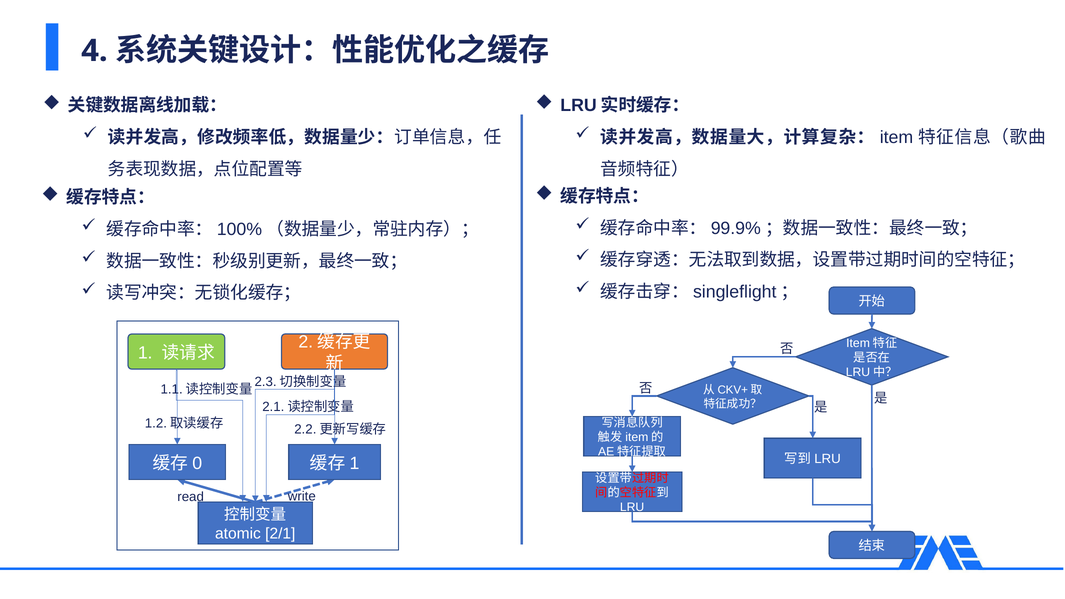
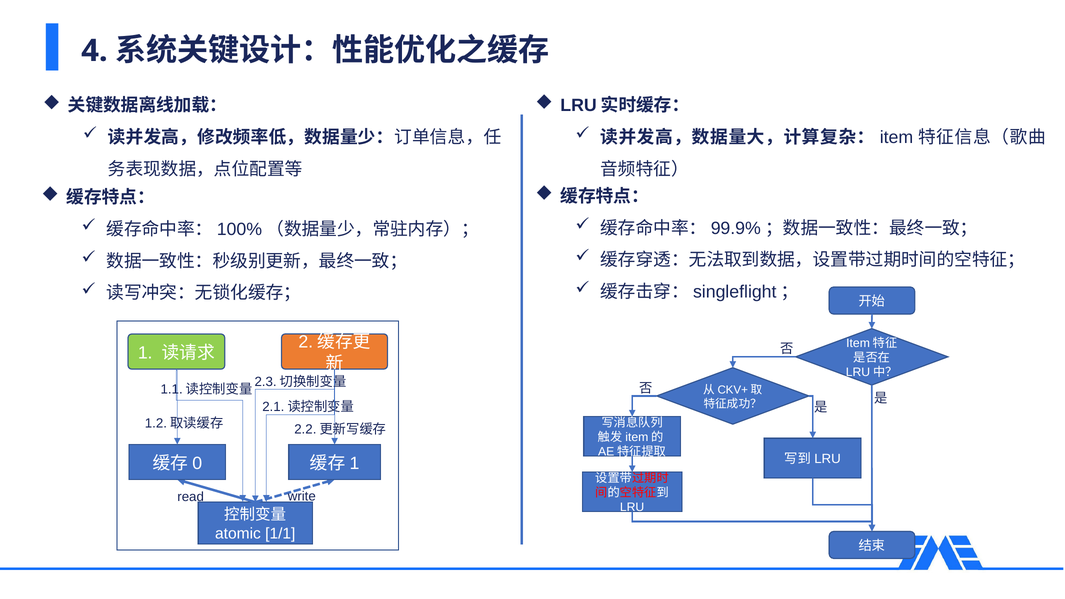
2/1: 2/1 -> 1/1
